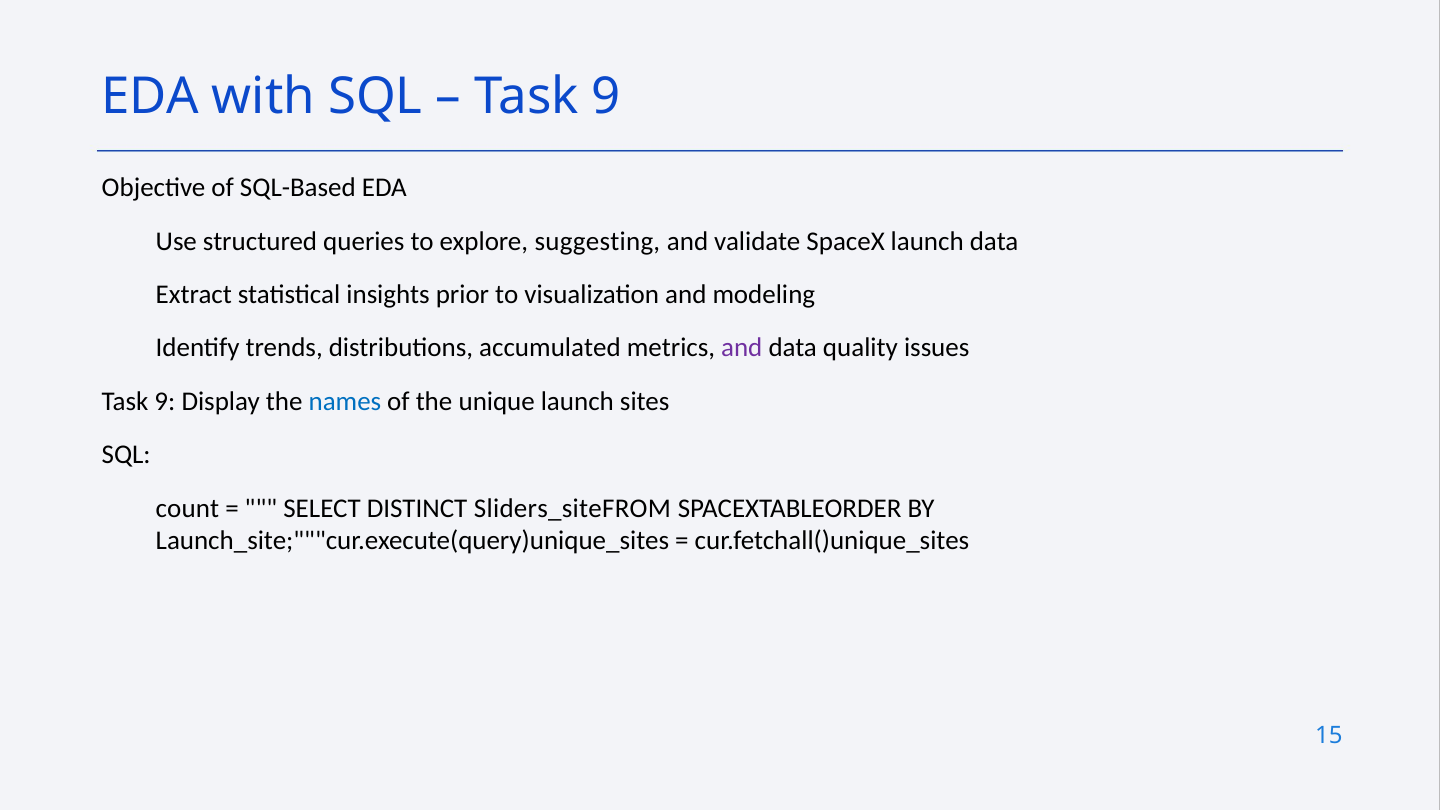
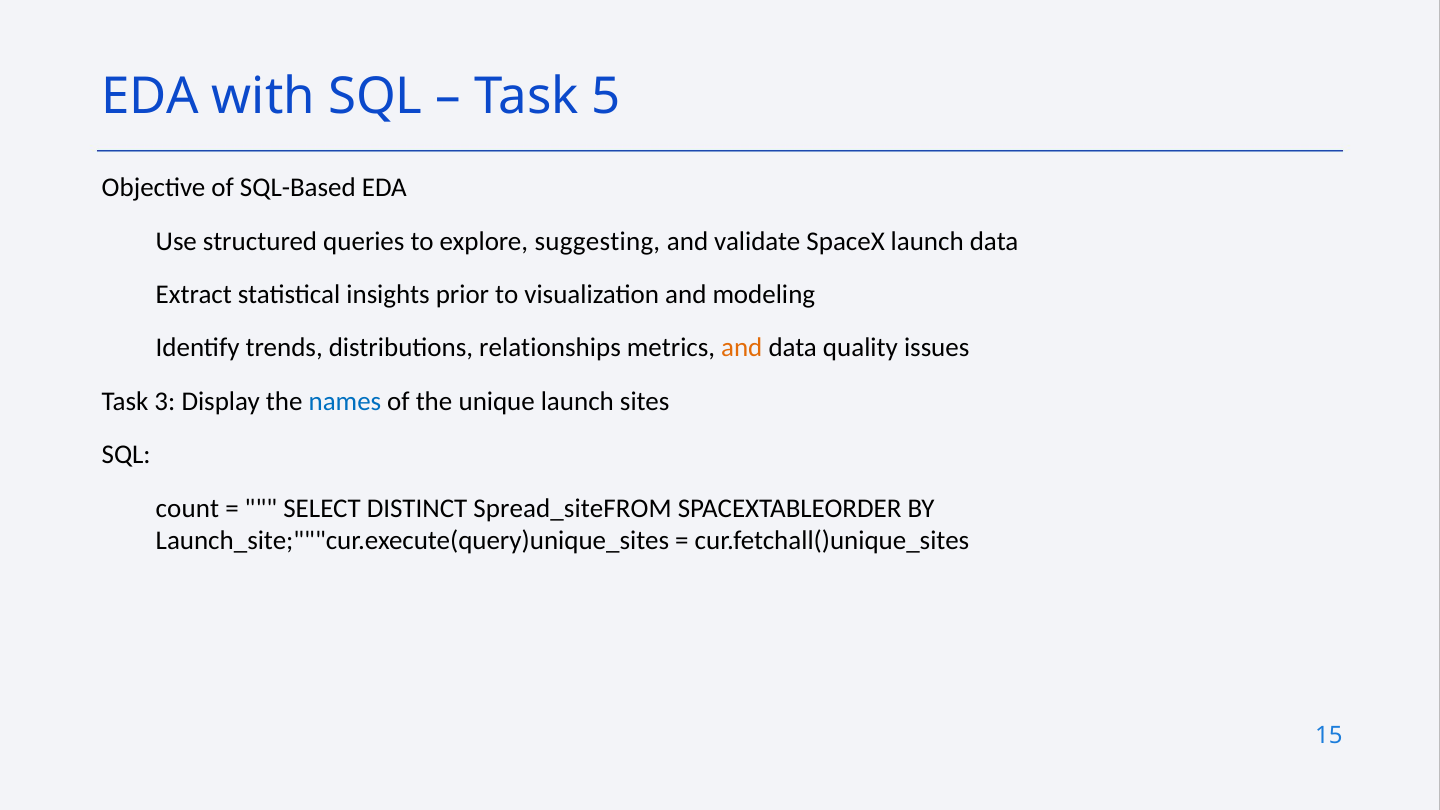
9 at (606, 96): 9 -> 5
accumulated: accumulated -> relationships
and at (742, 348) colour: purple -> orange
9 at (165, 401): 9 -> 3
Sliders_siteFROM: Sliders_siteFROM -> Spread_siteFROM
